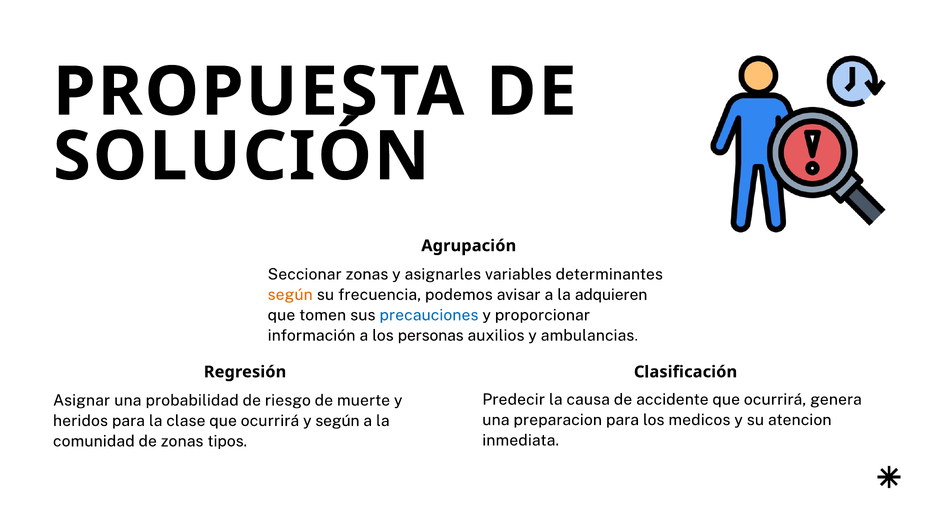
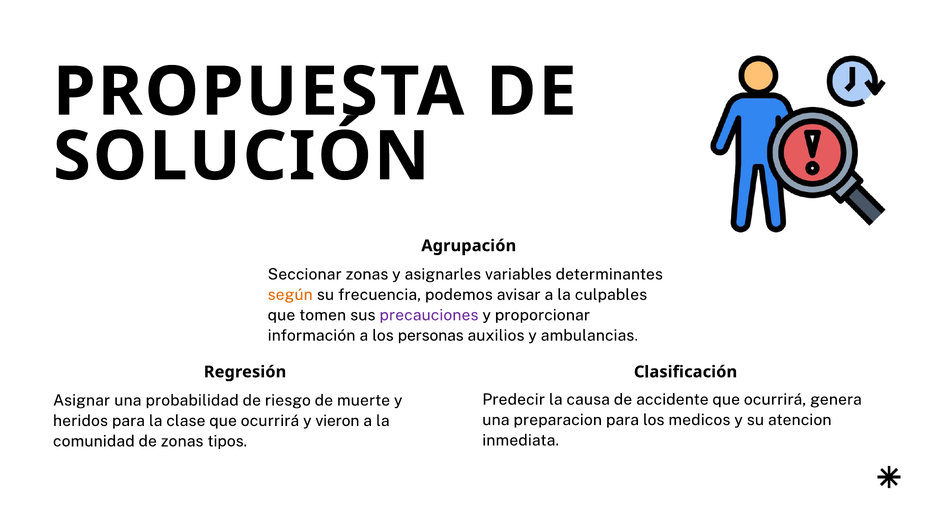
adquieren: adquieren -> culpables
precauciones colour: blue -> purple
y según: según -> vieron
